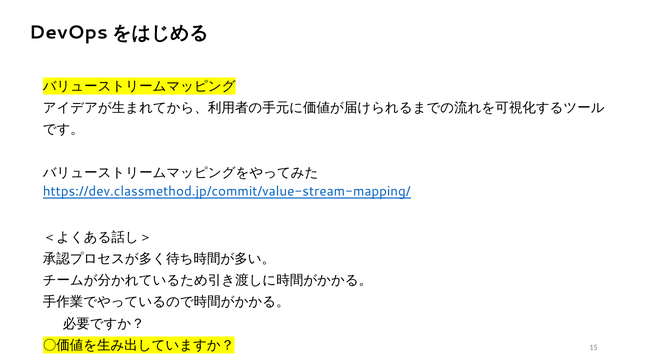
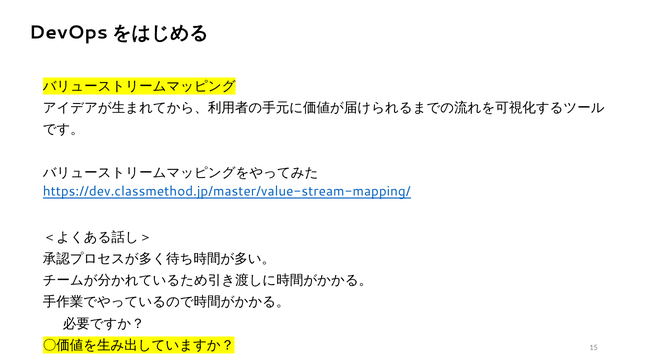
https://dev.classmethod.jp/commit/value-stream-mapping/: https://dev.classmethod.jp/commit/value-stream-mapping/ -> https://dev.classmethod.jp/master/value-stream-mapping/
